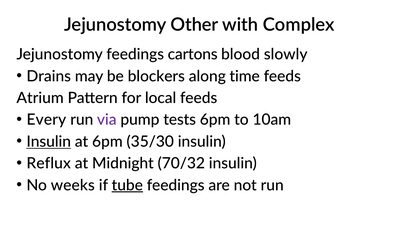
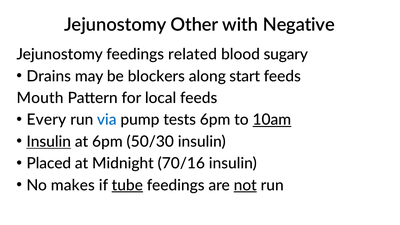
Complex: Complex -> Negative
cartons: cartons -> related
slowly: slowly -> sugary
time: time -> start
Atrium: Atrium -> Mouth
via colour: purple -> blue
10am underline: none -> present
35/30: 35/30 -> 50/30
Reflux: Reflux -> Placed
70/32: 70/32 -> 70/16
weeks: weeks -> makes
not underline: none -> present
